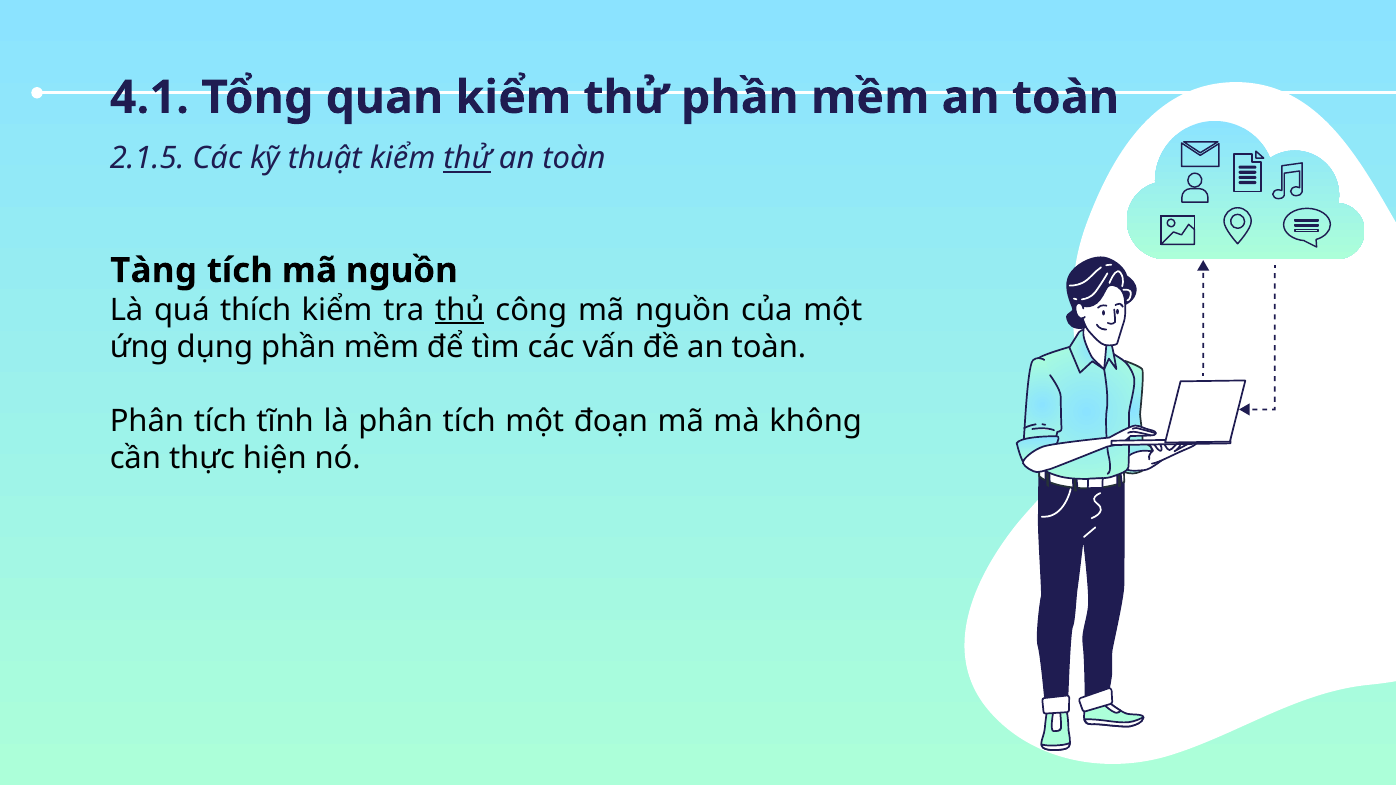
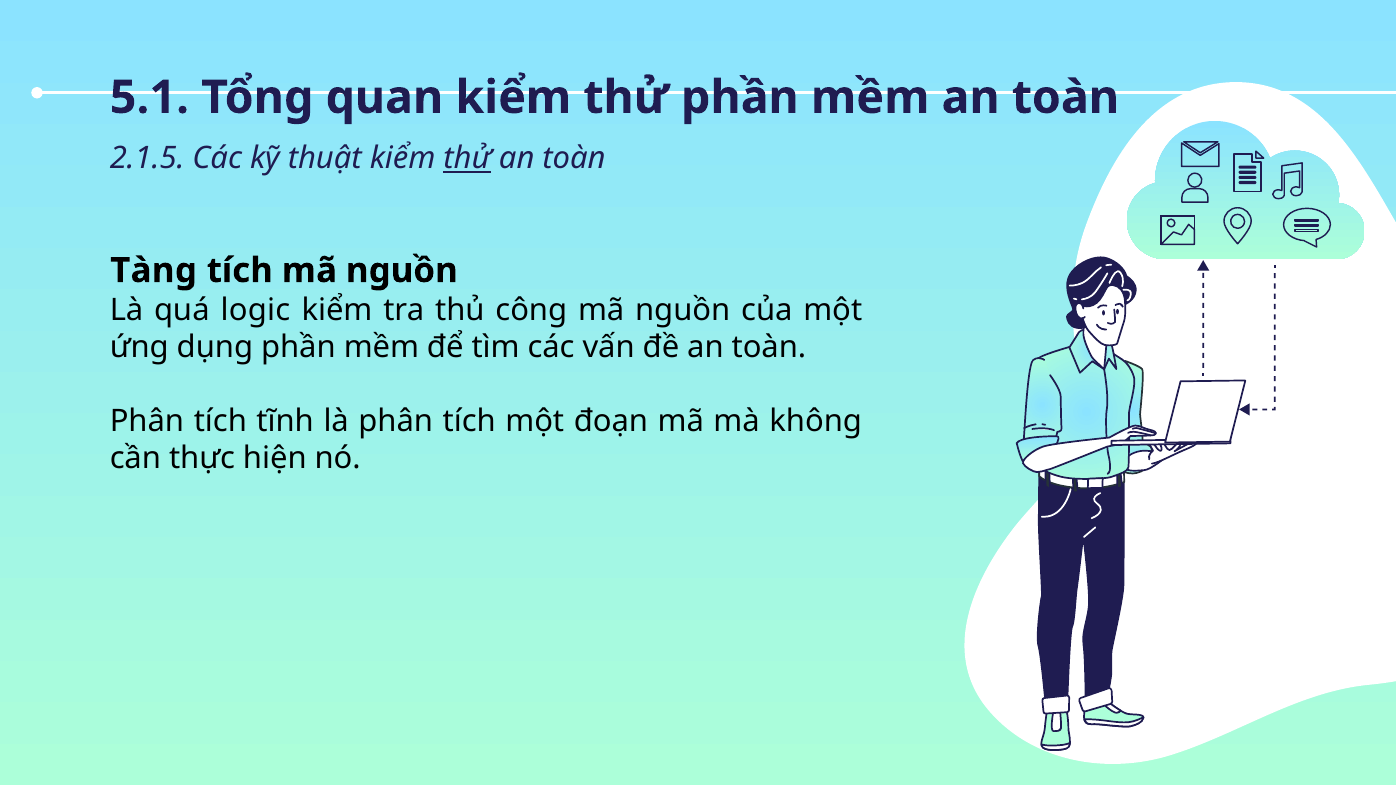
4.1: 4.1 -> 5.1
thích: thích -> logic
thủ underline: present -> none
